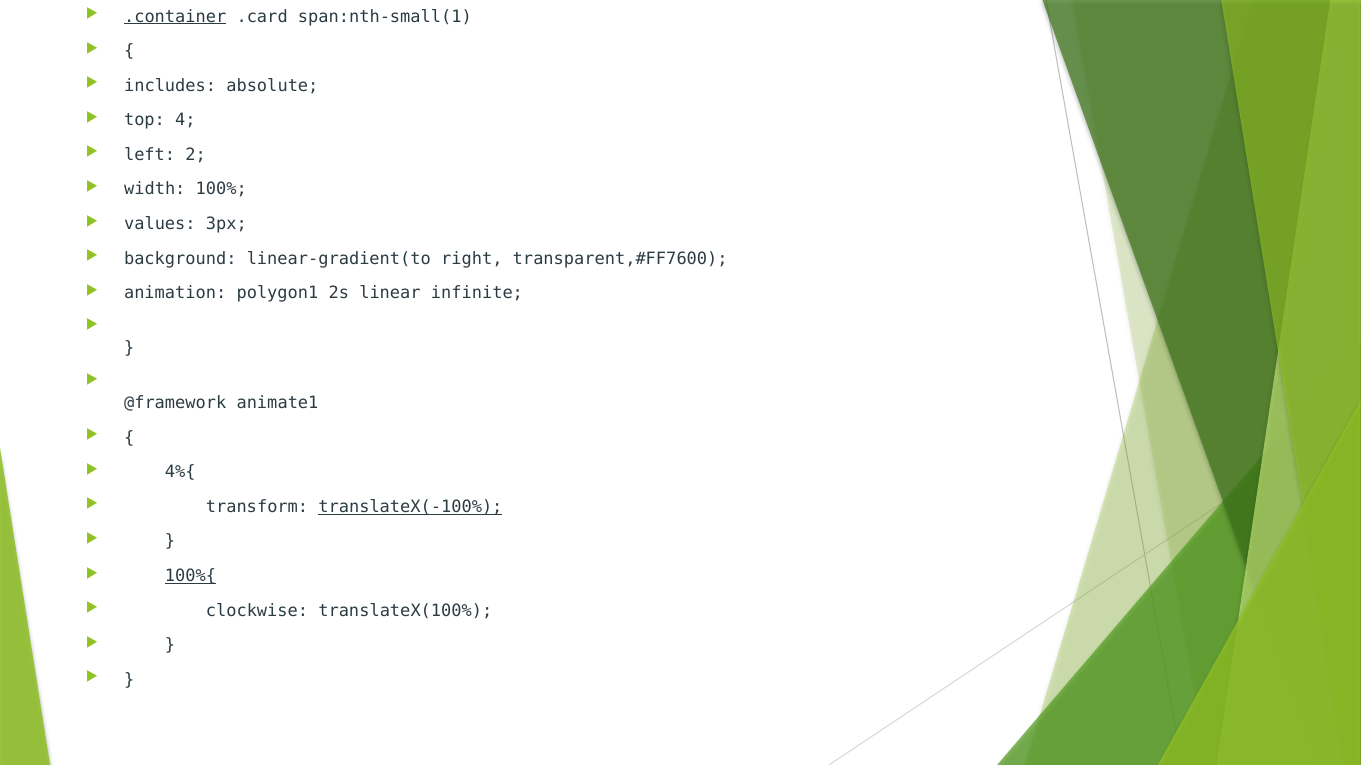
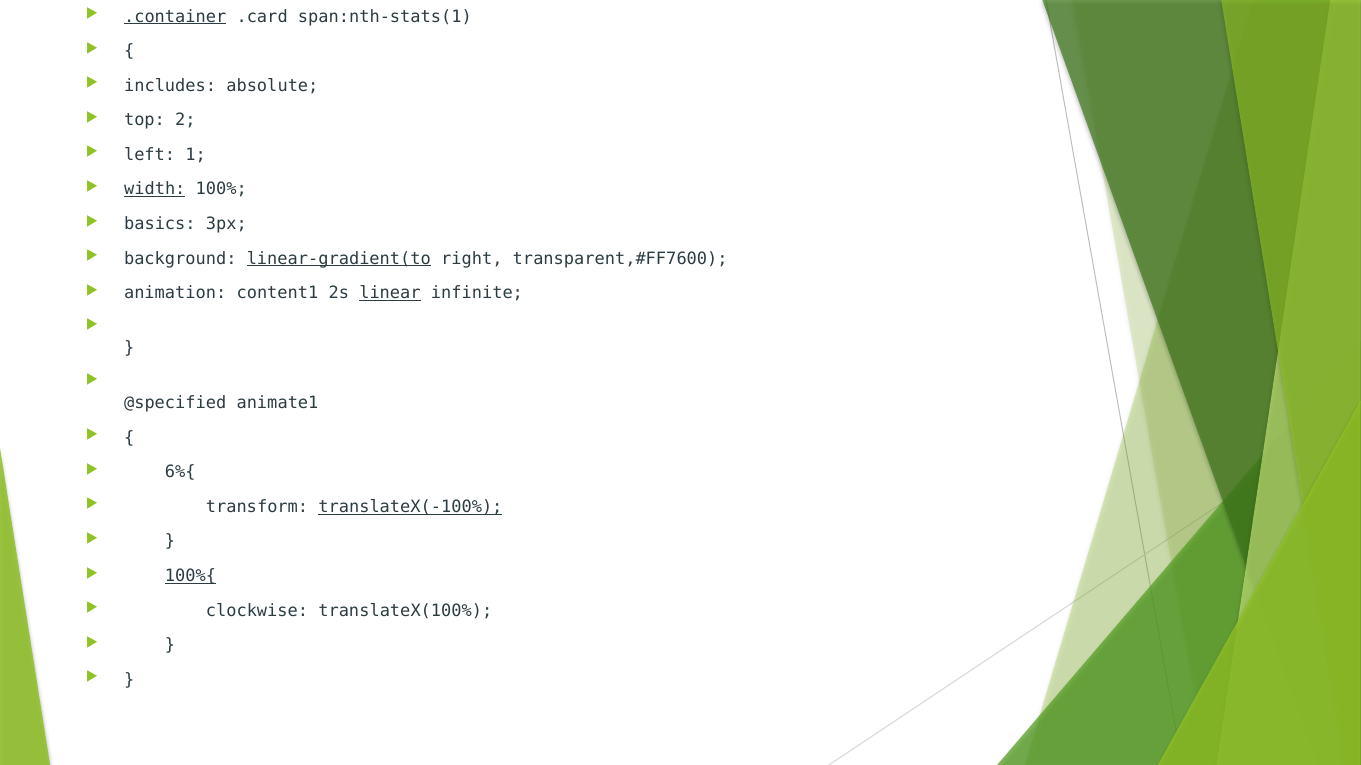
span:nth-small(1: span:nth-small(1 -> span:nth-stats(1
4: 4 -> 2
2: 2 -> 1
width underline: none -> present
values: values -> basics
linear-gradient(to underline: none -> present
polygon1: polygon1 -> content1
linear underline: none -> present
@framework: @framework -> @specified
4%{: 4%{ -> 6%{
